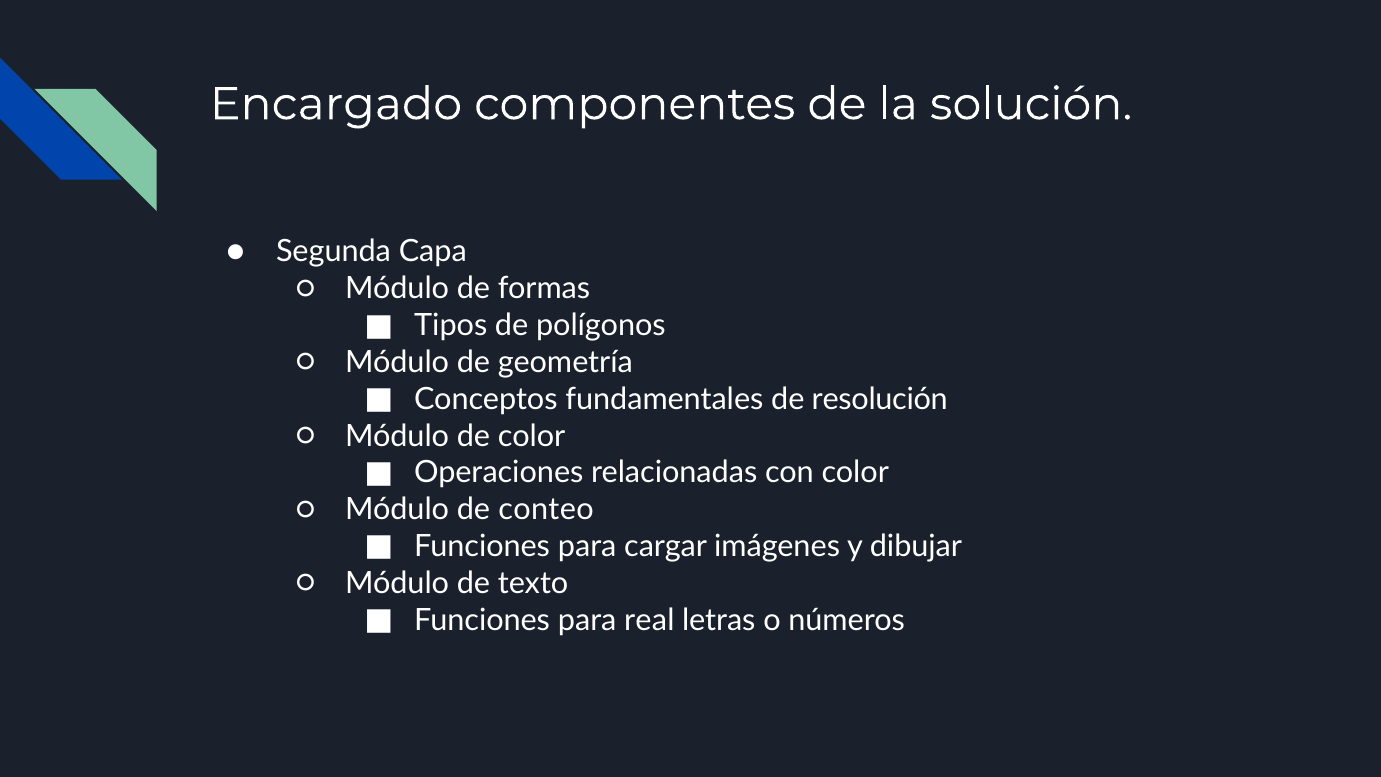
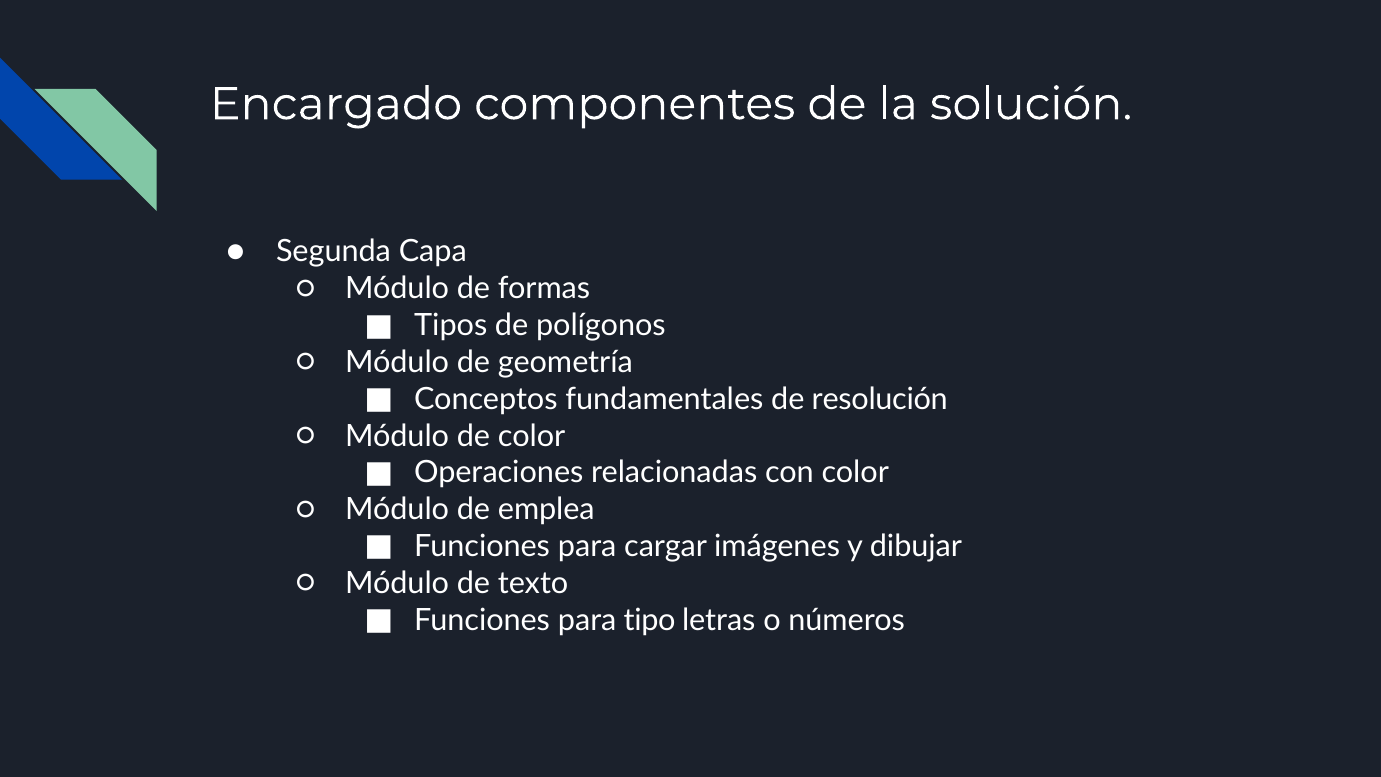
conteo: conteo -> emplea
real: real -> tipo
